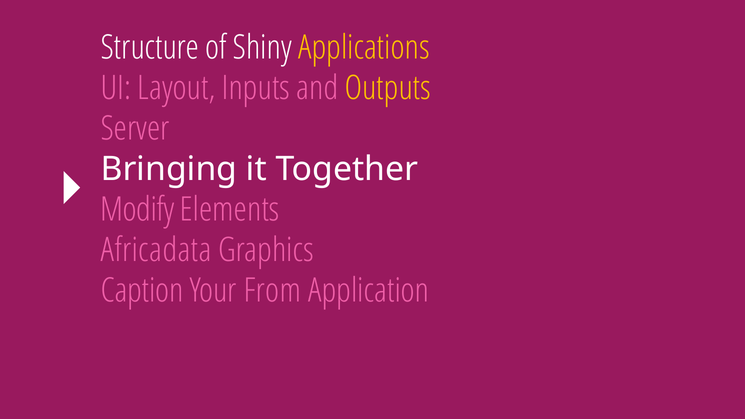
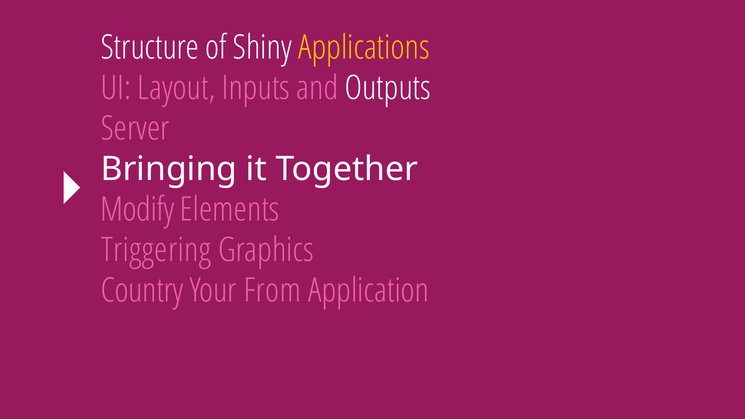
Outputs colour: yellow -> white
Africadata: Africadata -> Triggering
Caption: Caption -> Country
